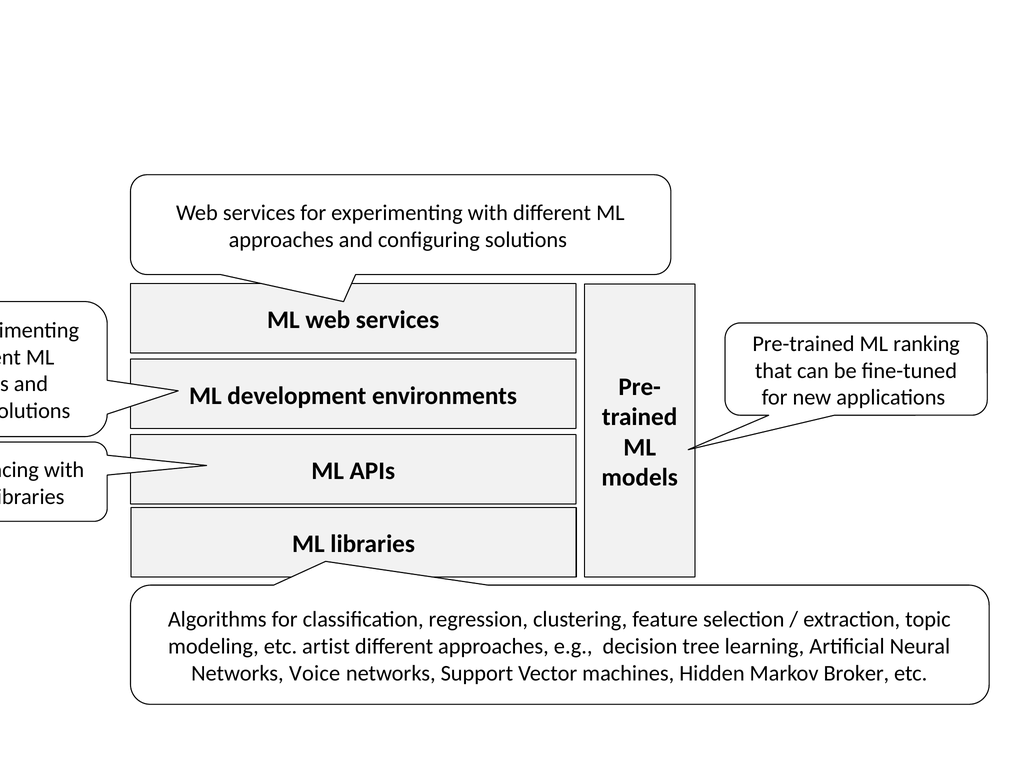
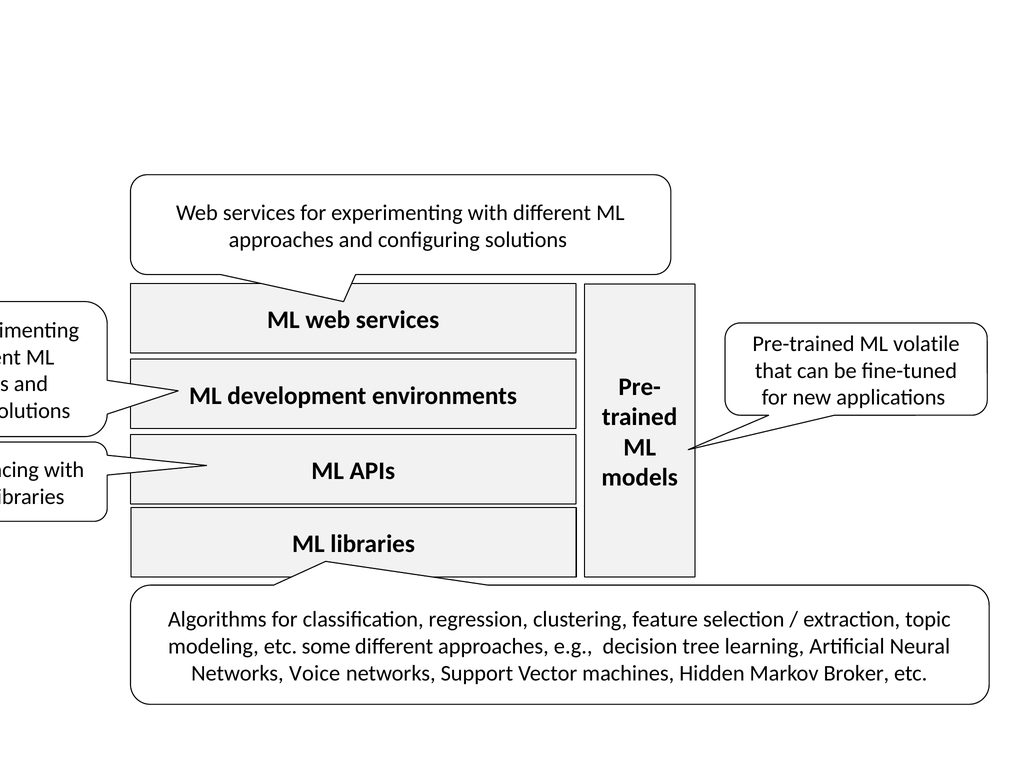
ranking: ranking -> volatile
artist: artist -> some
